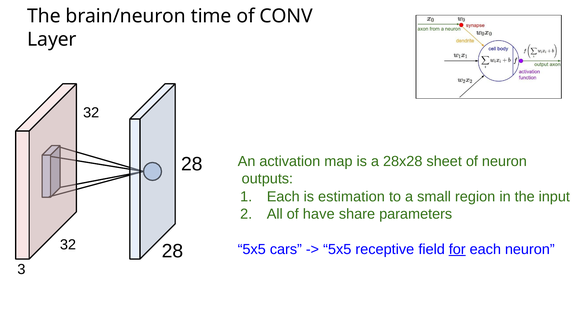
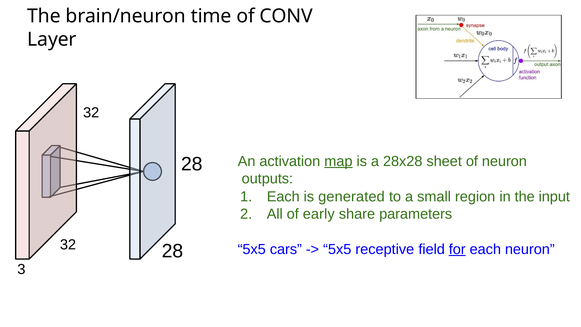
map underline: none -> present
estimation: estimation -> generated
have: have -> early
